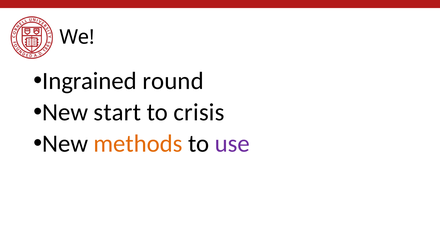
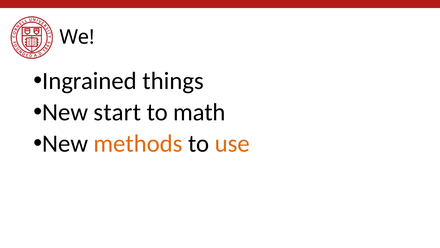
round: round -> things
crisis: crisis -> math
use colour: purple -> orange
